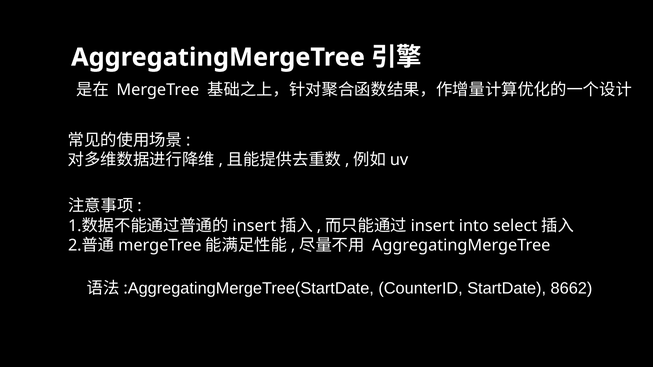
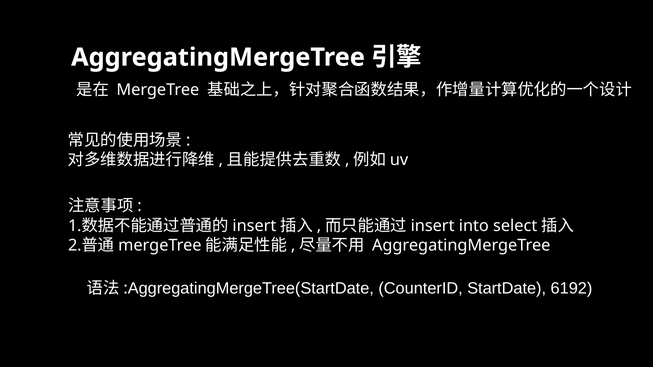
8662: 8662 -> 6192
